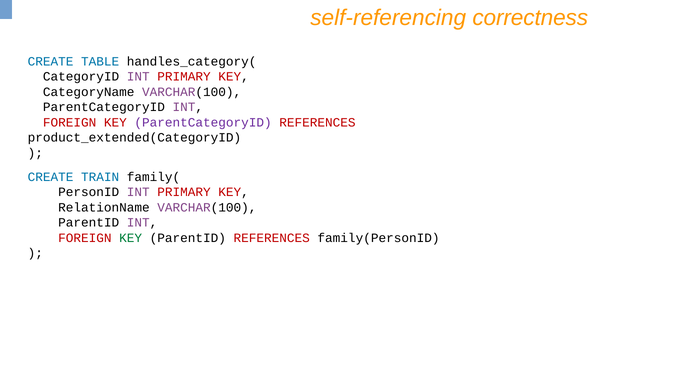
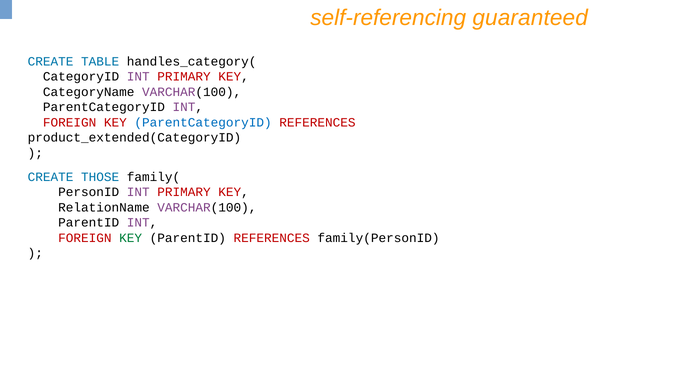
correctness: correctness -> guaranteed
ParentCategoryID at (203, 123) colour: purple -> blue
TRAIN: TRAIN -> THOSE
